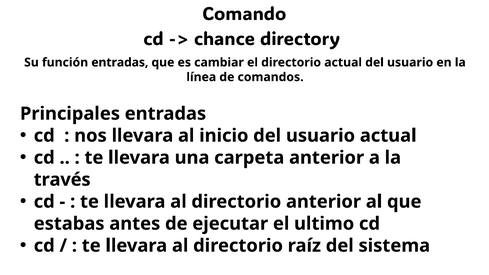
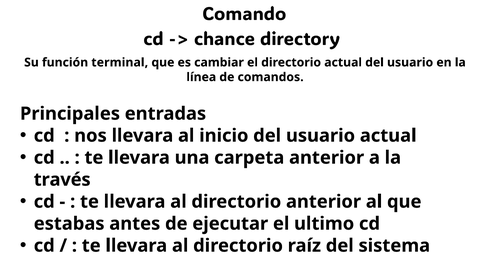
función entradas: entradas -> terminal
